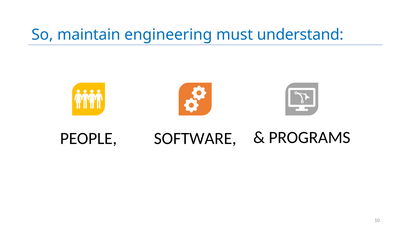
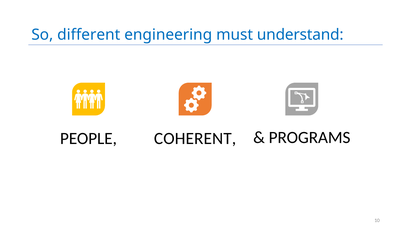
maintain: maintain -> different
SOFTWARE: SOFTWARE -> COHERENT
